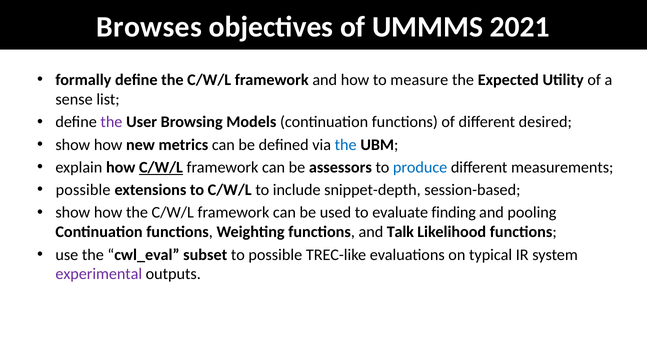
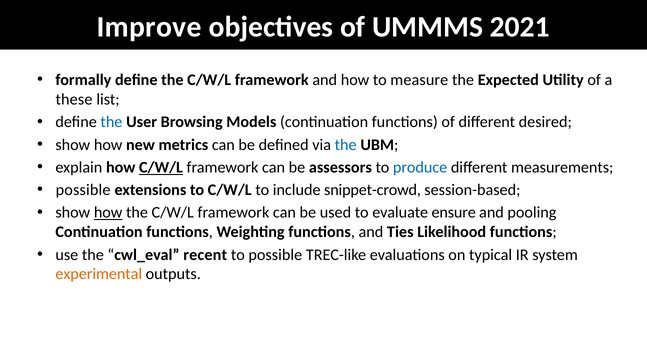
Browses: Browses -> Improve
sense: sense -> these
the at (111, 122) colour: purple -> blue
snippet-depth: snippet-depth -> snippet-crowd
how at (108, 213) underline: none -> present
finding: finding -> ensure
Talk: Talk -> Ties
subset: subset -> recent
experimental colour: purple -> orange
